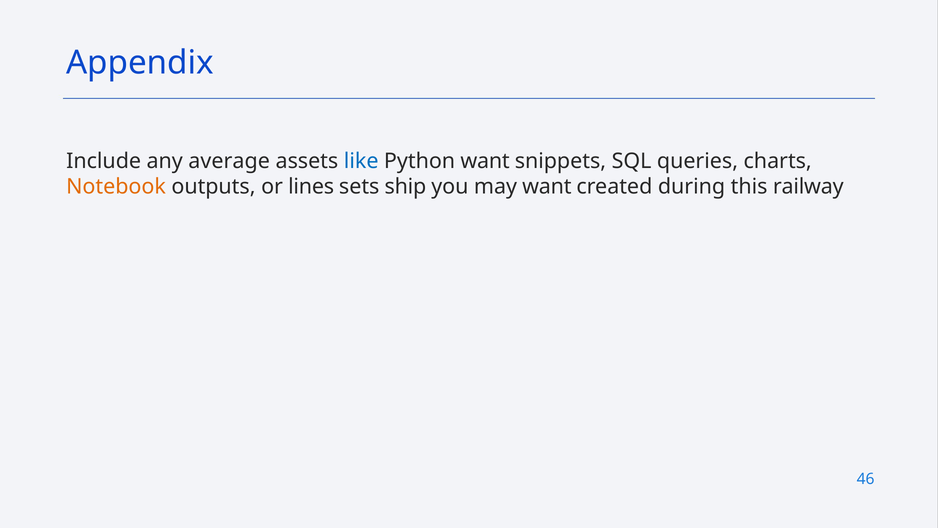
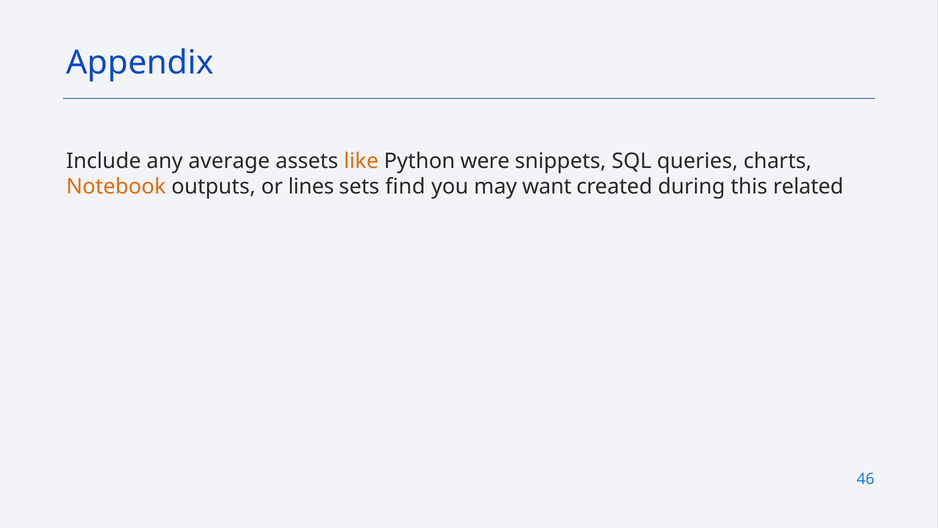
like colour: blue -> orange
Python want: want -> were
ship: ship -> find
railway: railway -> related
